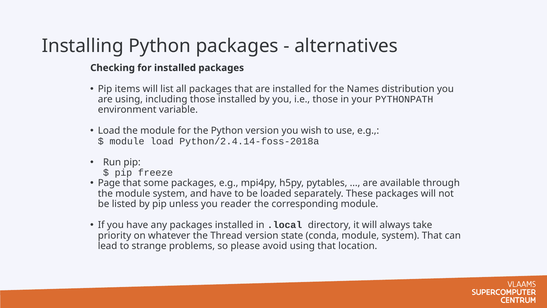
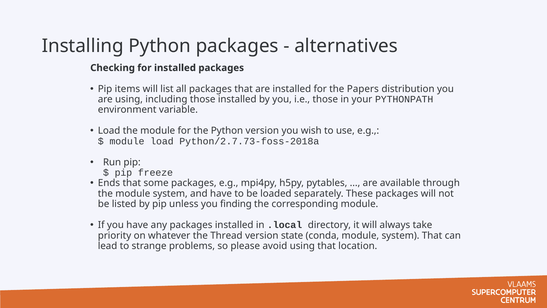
Names: Names -> Papers
Python/2.4.14-foss-2018a: Python/2.4.14-foss-2018a -> Python/2.7.73-foss-2018a
Page: Page -> Ends
reader: reader -> finding
